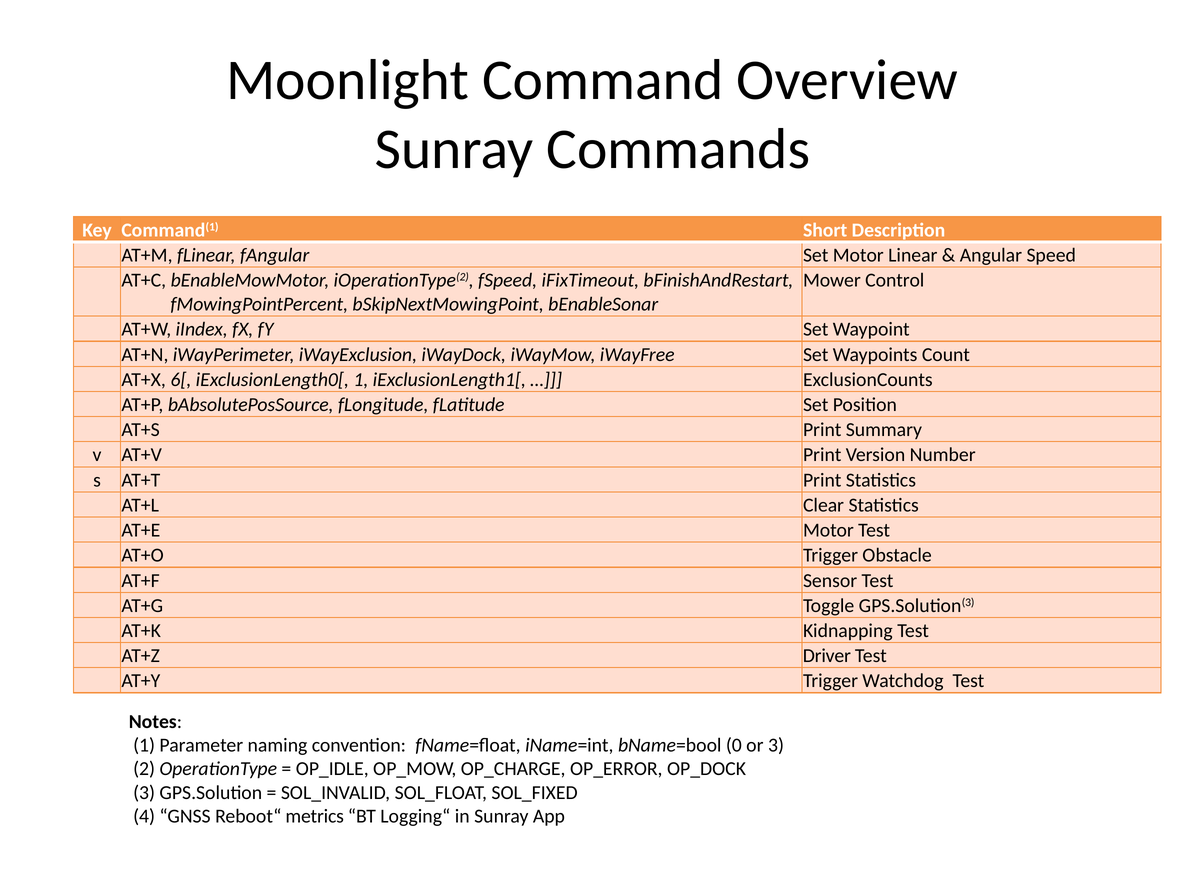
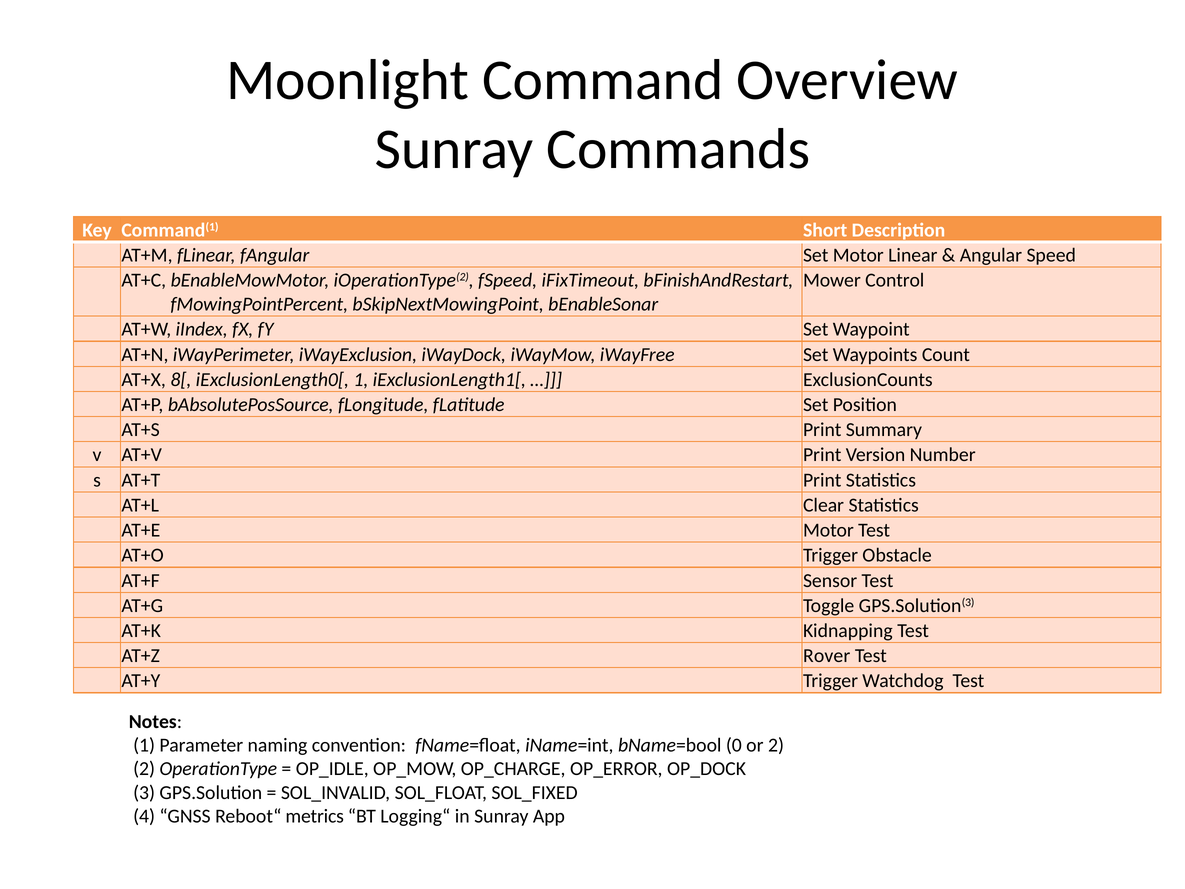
6[: 6[ -> 8[
Driver: Driver -> Rover
or 3: 3 -> 2
